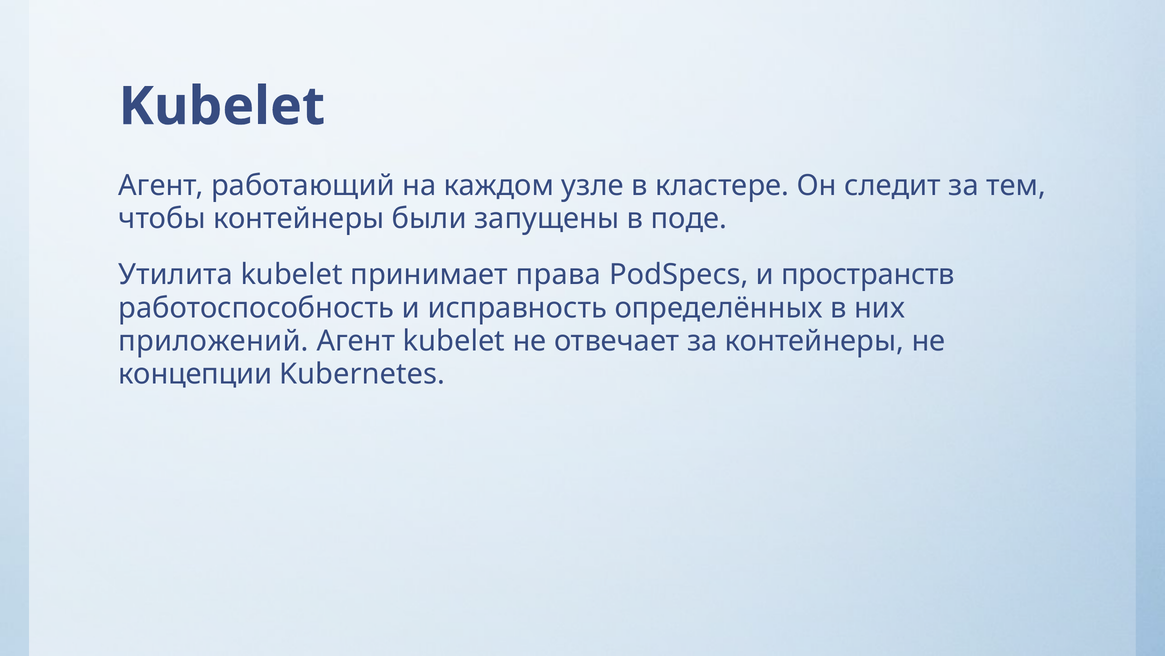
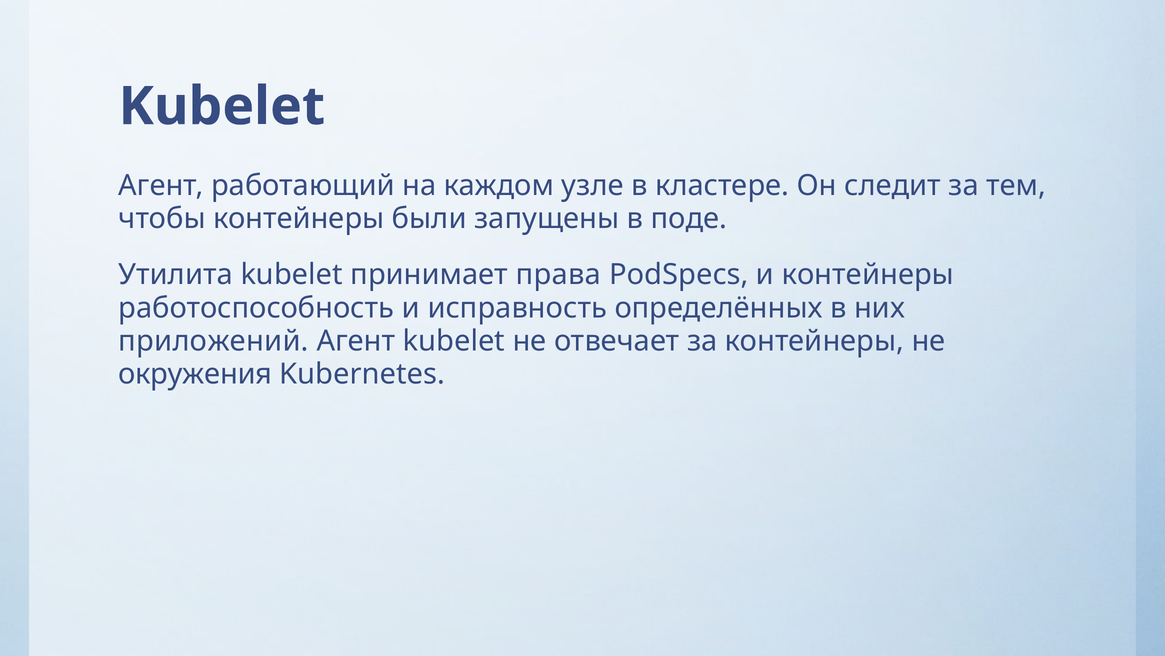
и пространств: пространств -> контейнеры
концепции: концепции -> окружения
